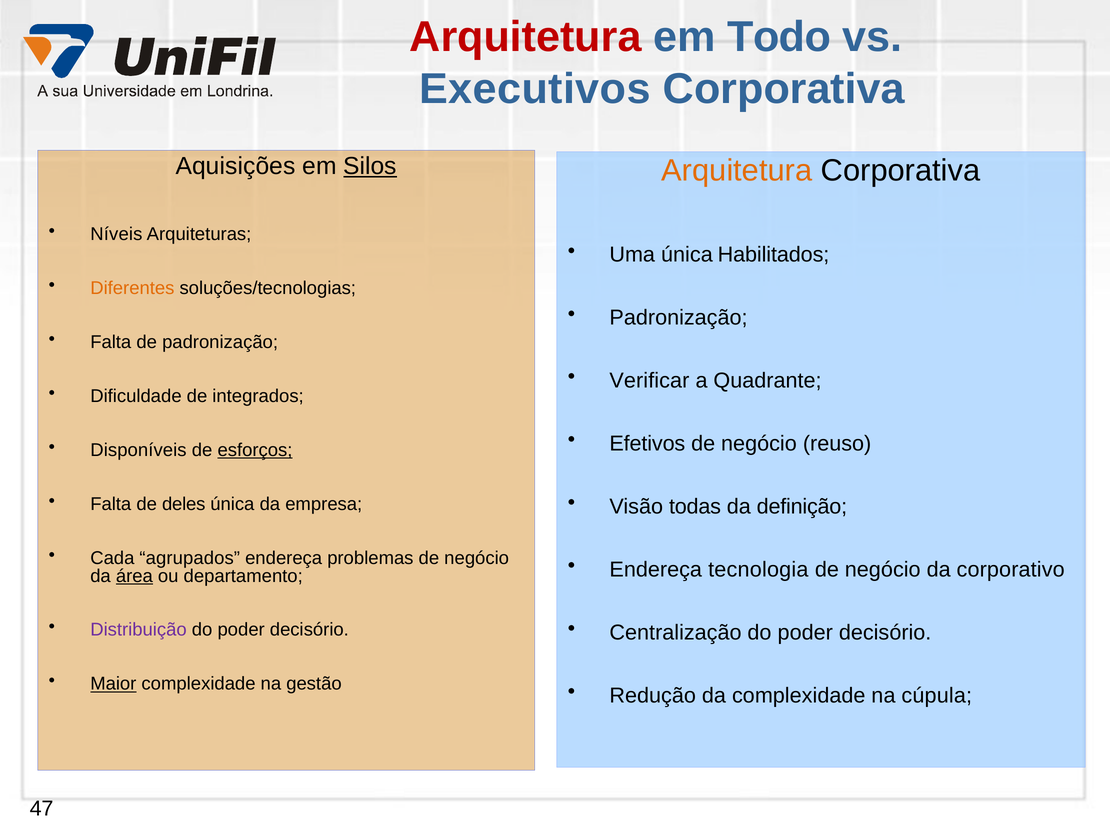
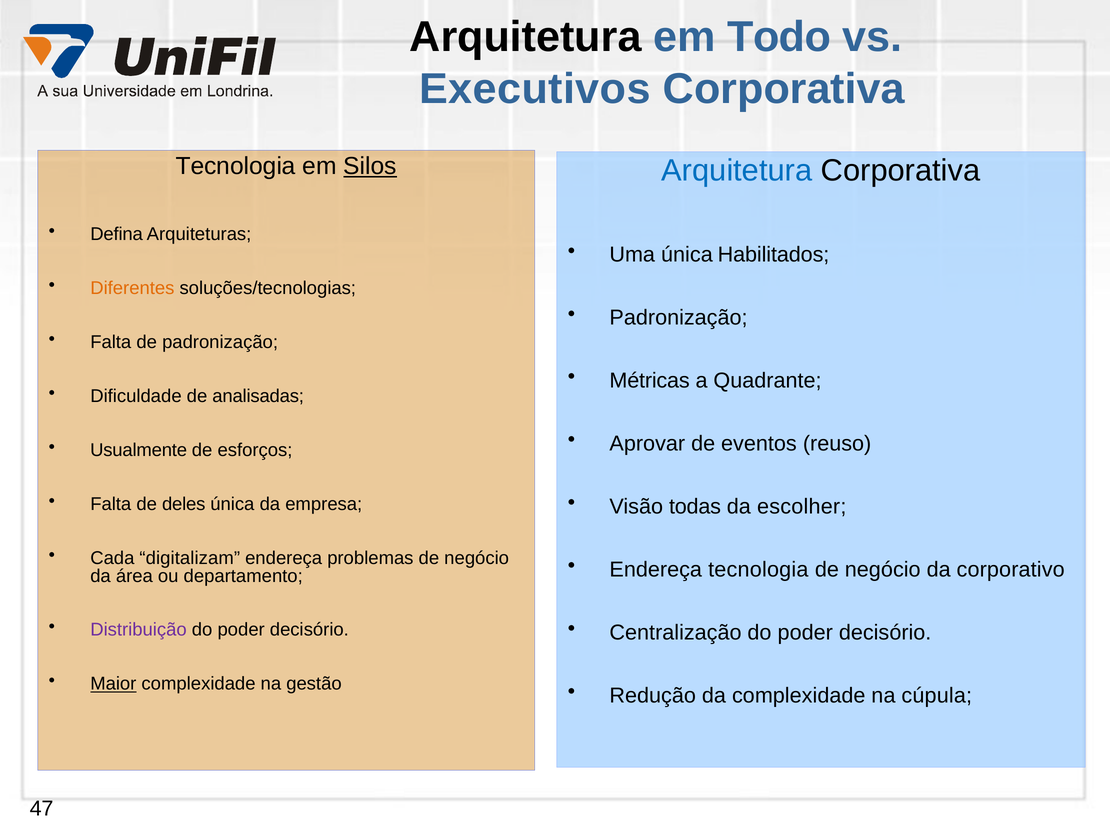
Arquitetura at (525, 37) colour: red -> black
Aquisições at (236, 166): Aquisições -> Tecnologia
Arquitetura at (737, 171) colour: orange -> blue
Níveis: Níveis -> Defina
Verificar: Verificar -> Métricas
integrados: integrados -> analisadas
Efetivos: Efetivos -> Aprovar
negócio at (759, 444): negócio -> eventos
Disponíveis: Disponíveis -> Usualmente
esforços underline: present -> none
definição: definição -> escolher
agrupados: agrupados -> digitalizam
área underline: present -> none
